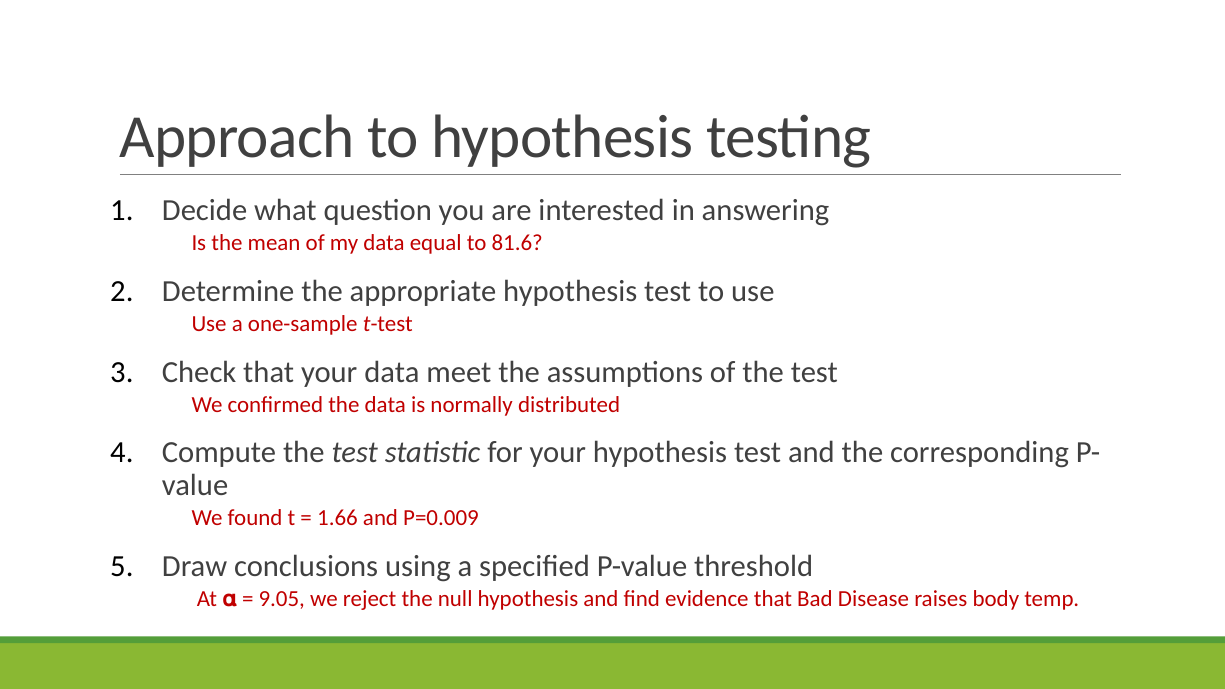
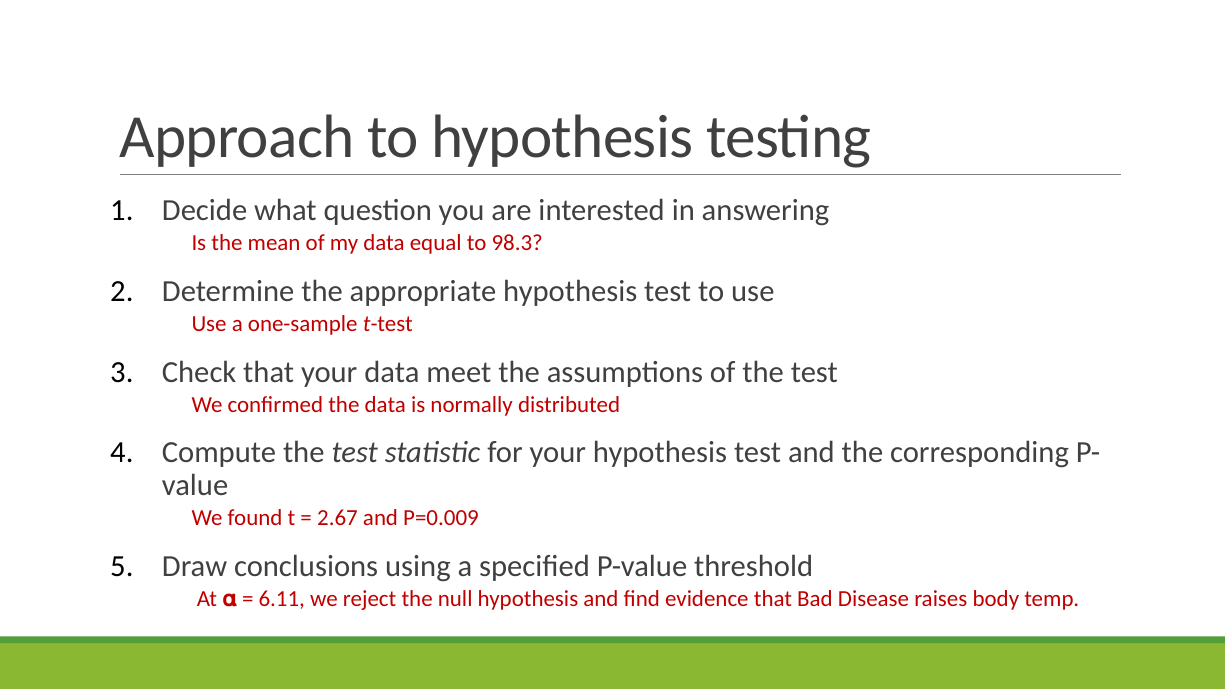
81.6: 81.6 -> 98.3
1.66: 1.66 -> 2.67
9.05: 9.05 -> 6.11
